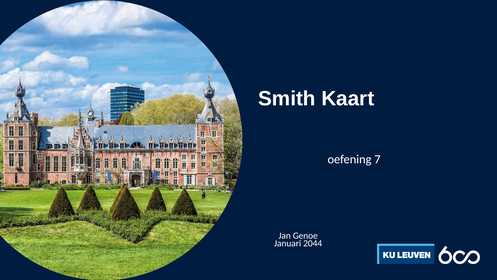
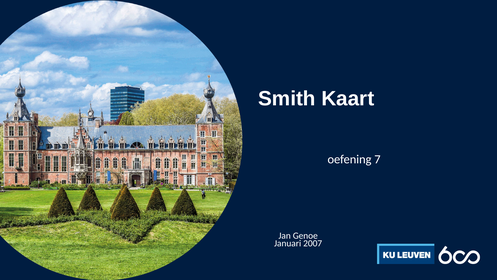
2044: 2044 -> 2007
